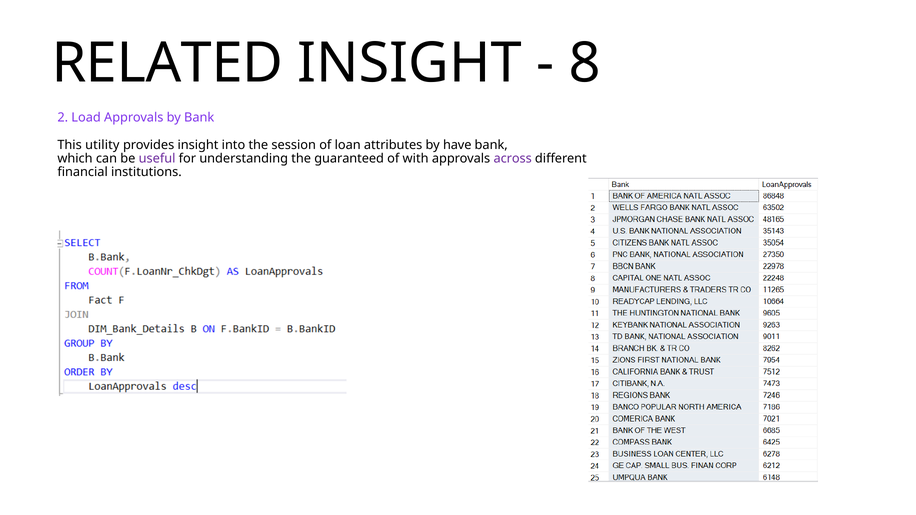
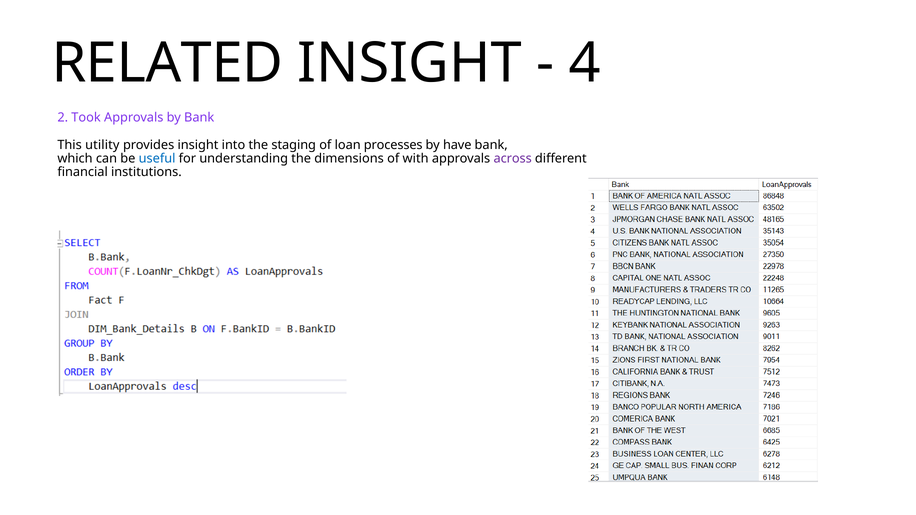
8: 8 -> 4
Load: Load -> Took
session: session -> staging
attributes: attributes -> processes
useful colour: purple -> blue
guaranteed: guaranteed -> dimensions
